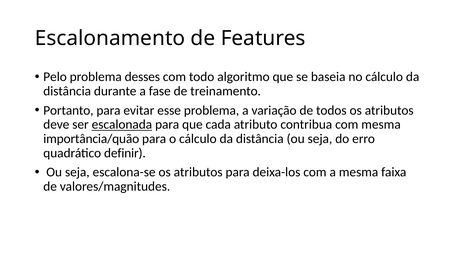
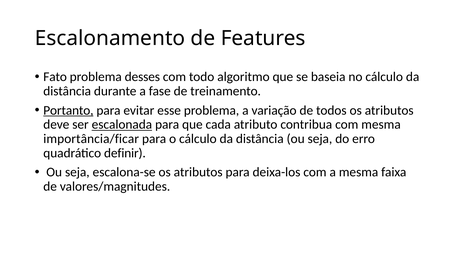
Pelo: Pelo -> Fato
Portanto underline: none -> present
importância/quão: importância/quão -> importância/ficar
